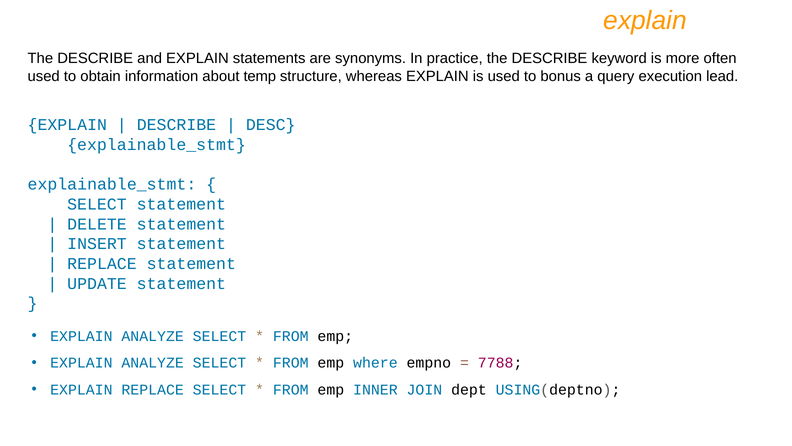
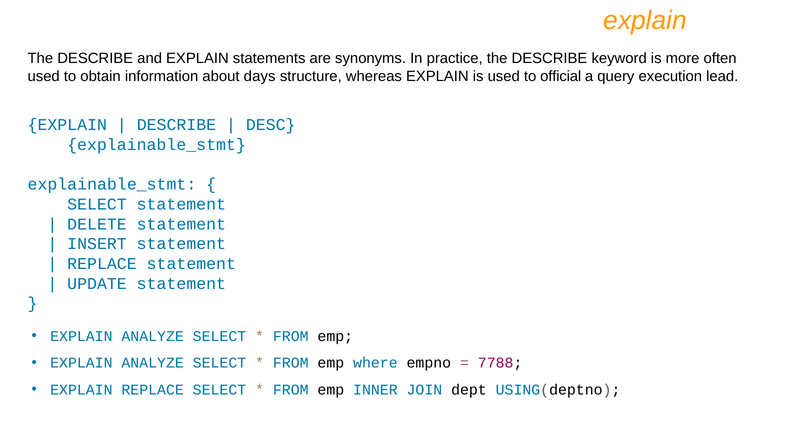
temp: temp -> days
bonus: bonus -> official
